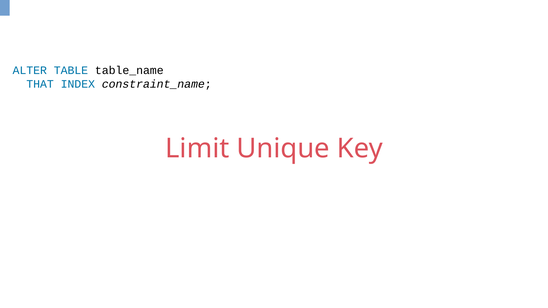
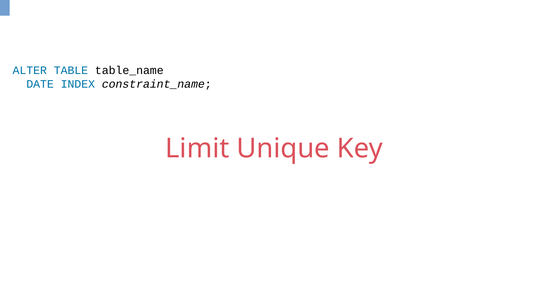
THAT: THAT -> DATE
